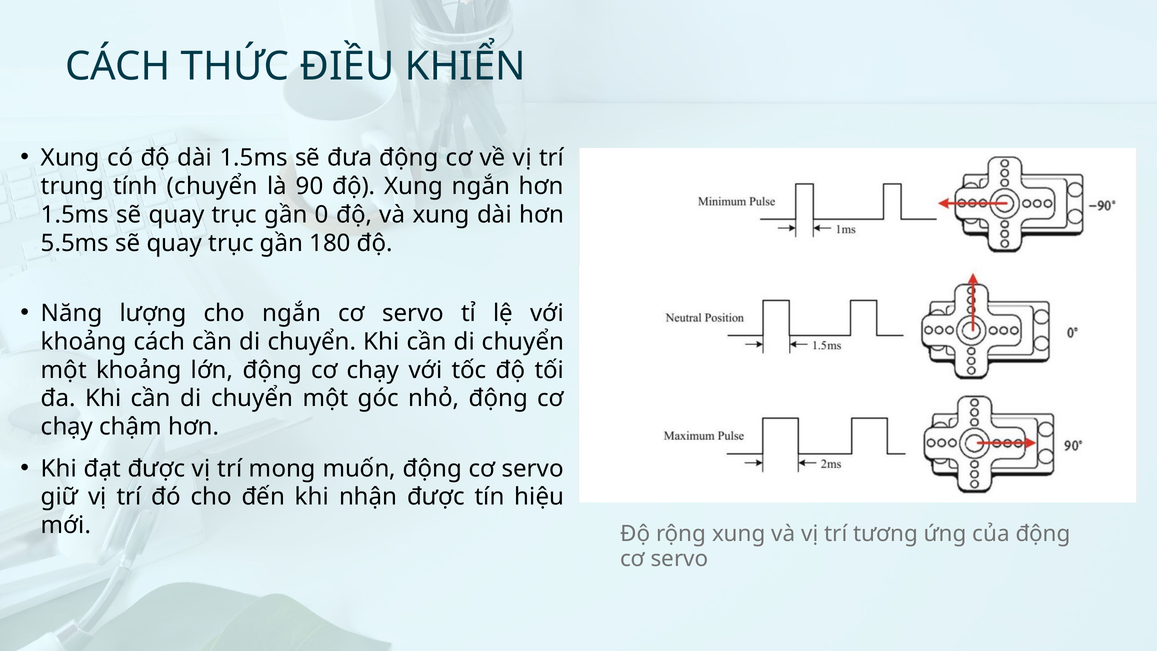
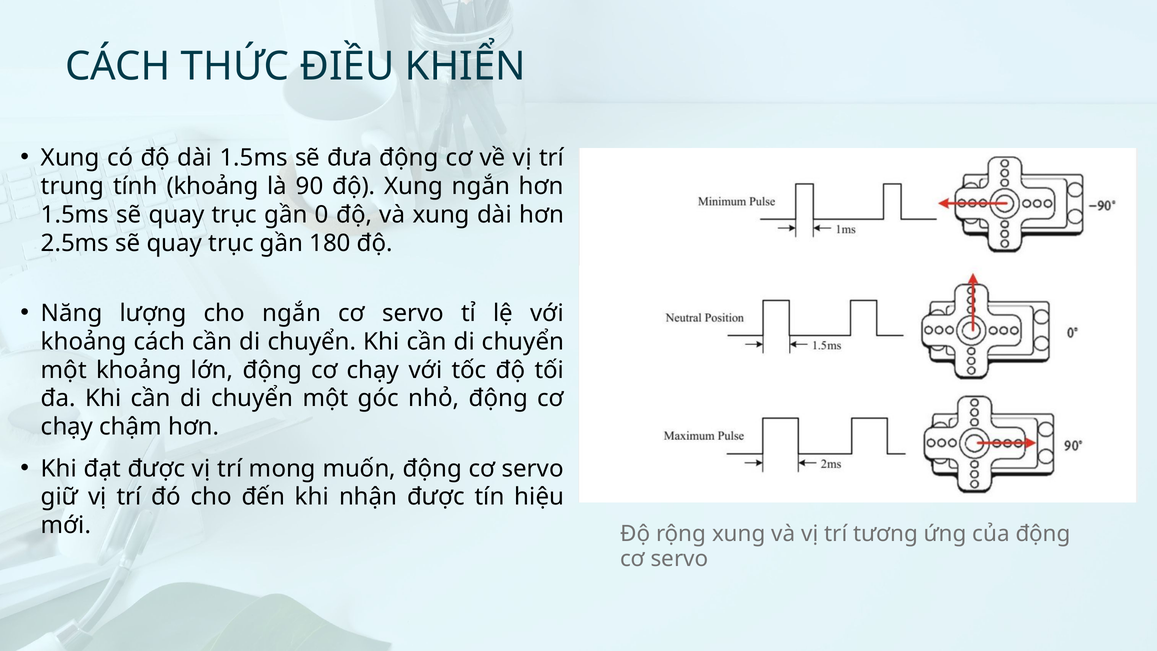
tính chuyển: chuyển -> khoảng
5.5ms: 5.5ms -> 2.5ms
